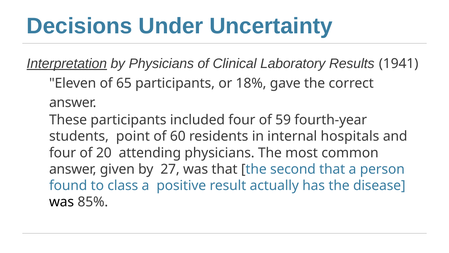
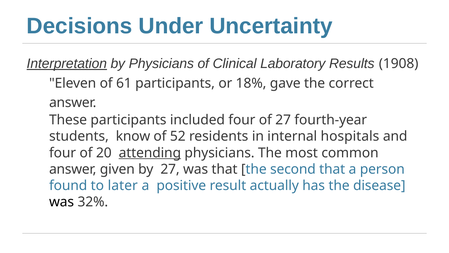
1941: 1941 -> 1908
65: 65 -> 61
of 59: 59 -> 27
point: point -> know
60: 60 -> 52
attending underline: none -> present
class: class -> later
85%: 85% -> 32%
